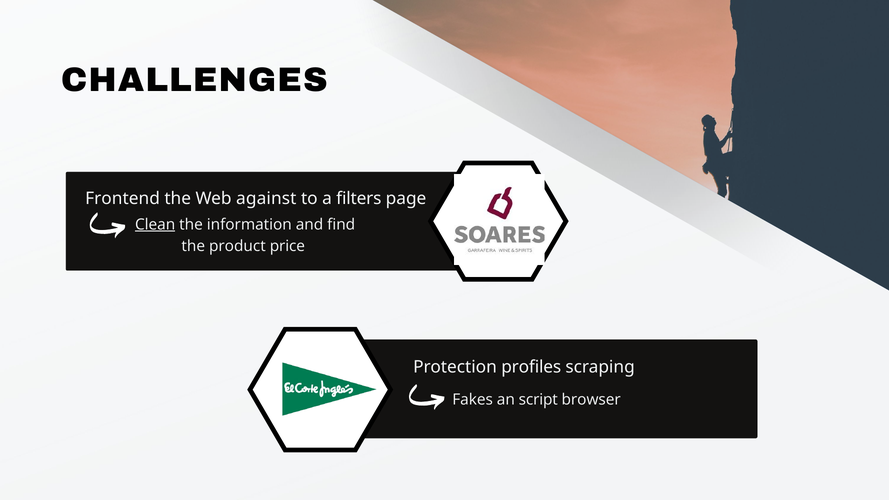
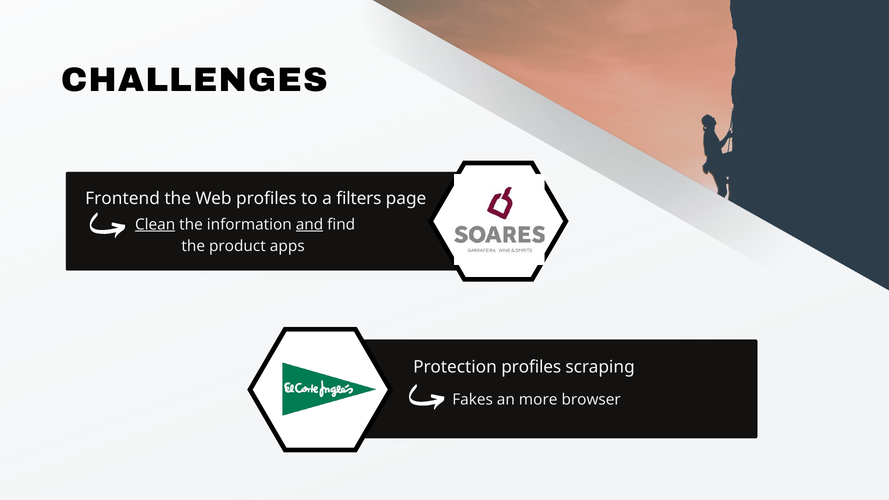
Web against: against -> profiles
and underline: none -> present
price: price -> apps
script: script -> more
